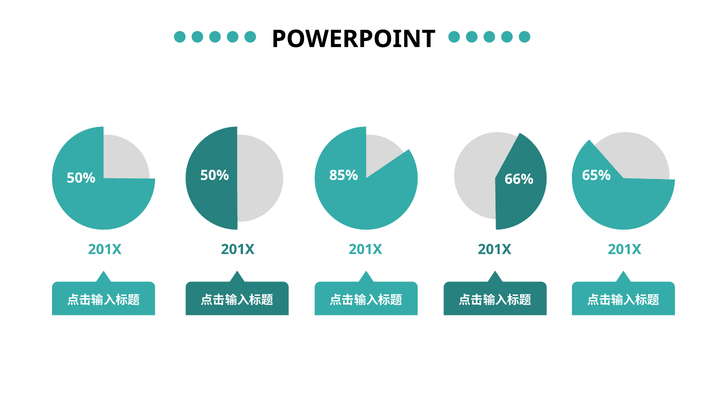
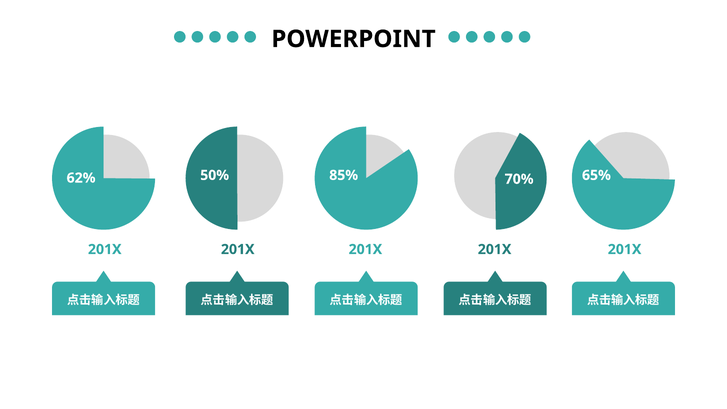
50% at (81, 178): 50% -> 62%
66%: 66% -> 70%
